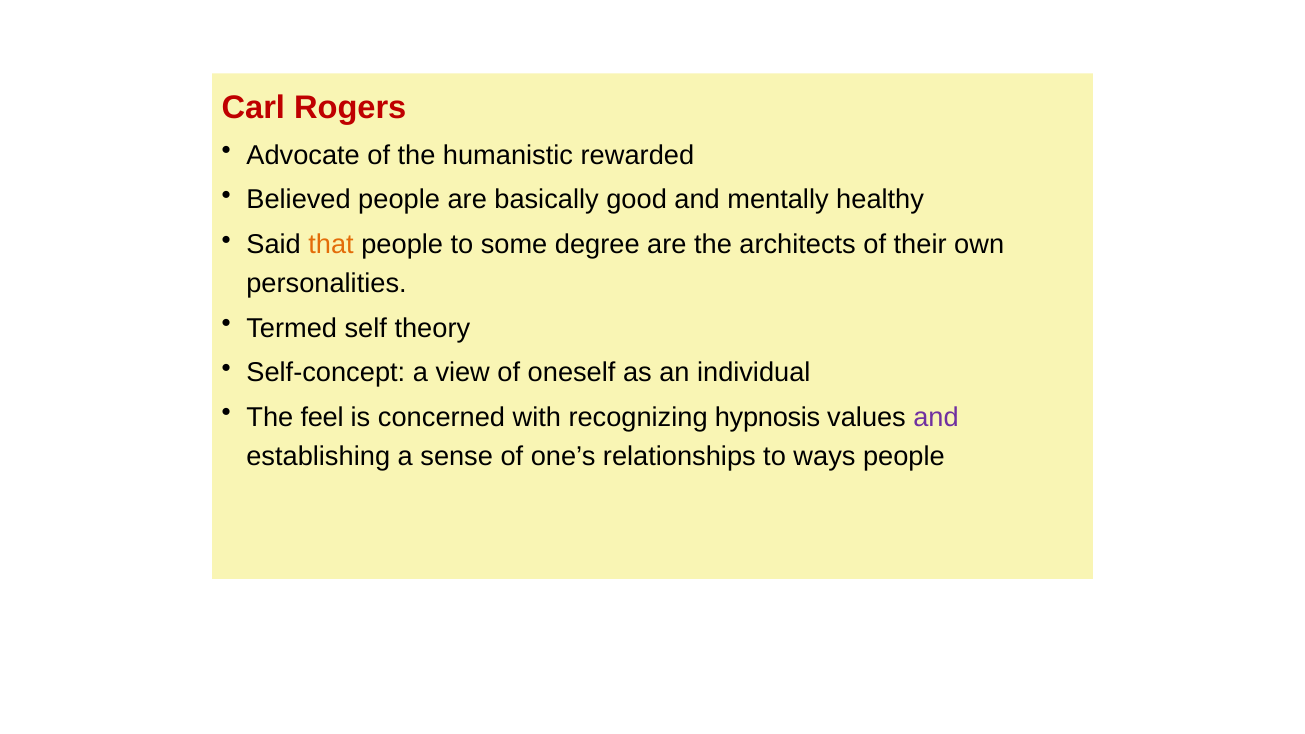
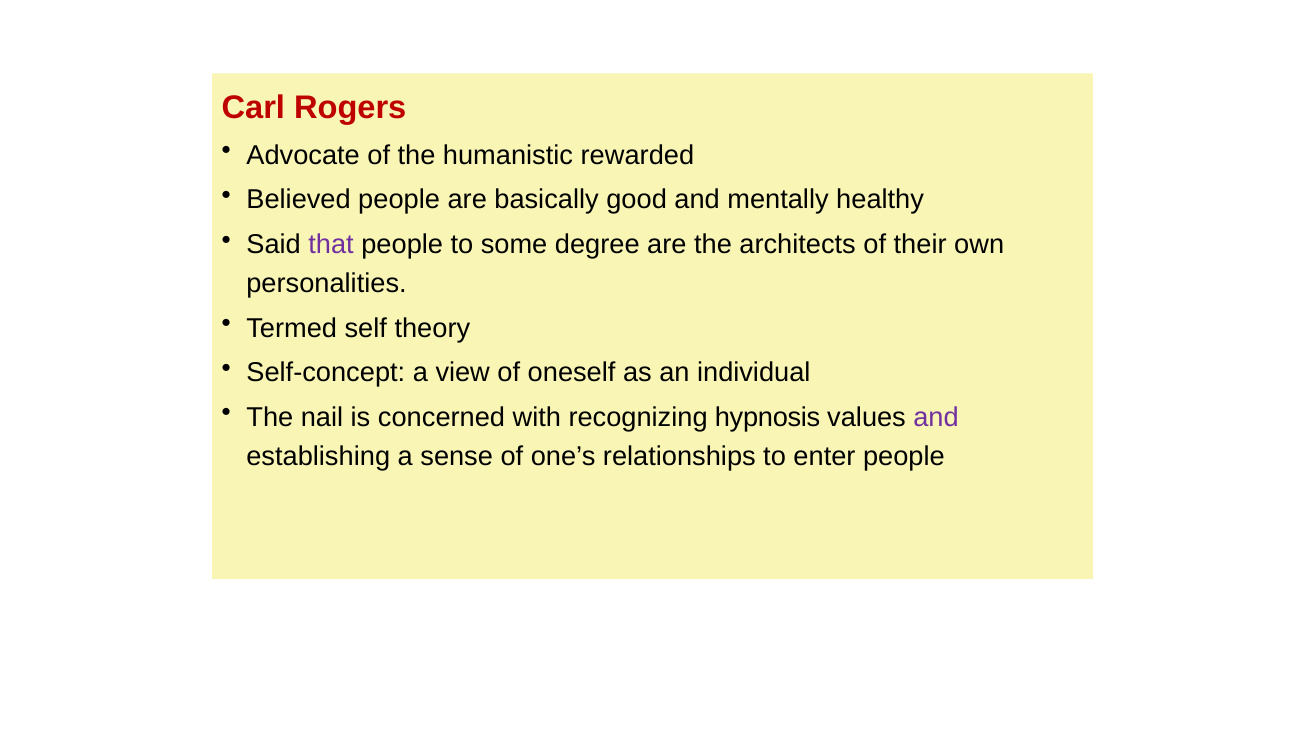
that colour: orange -> purple
feel: feel -> nail
ways: ways -> enter
